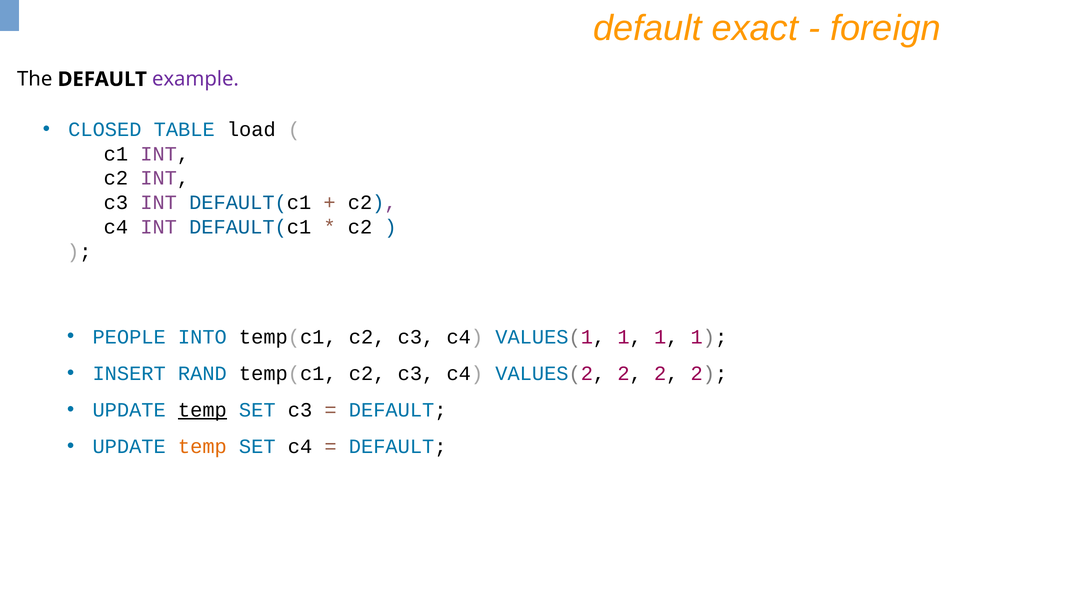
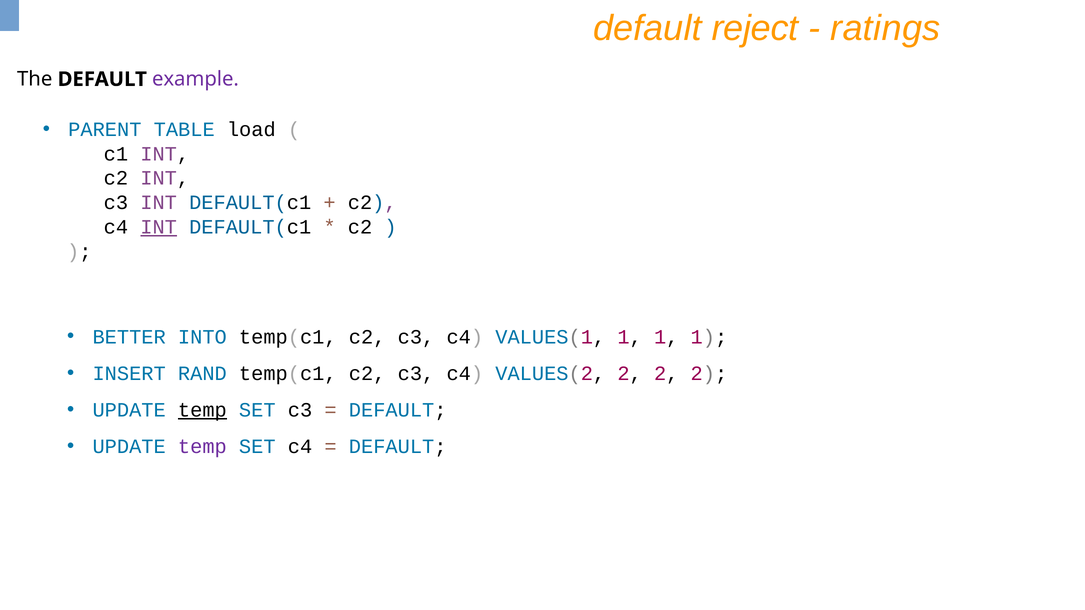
exact: exact -> reject
foreign: foreign -> ratings
CLOSED: CLOSED -> PARENT
INT at (159, 227) underline: none -> present
PEOPLE: PEOPLE -> BETTER
temp at (202, 447) colour: orange -> purple
